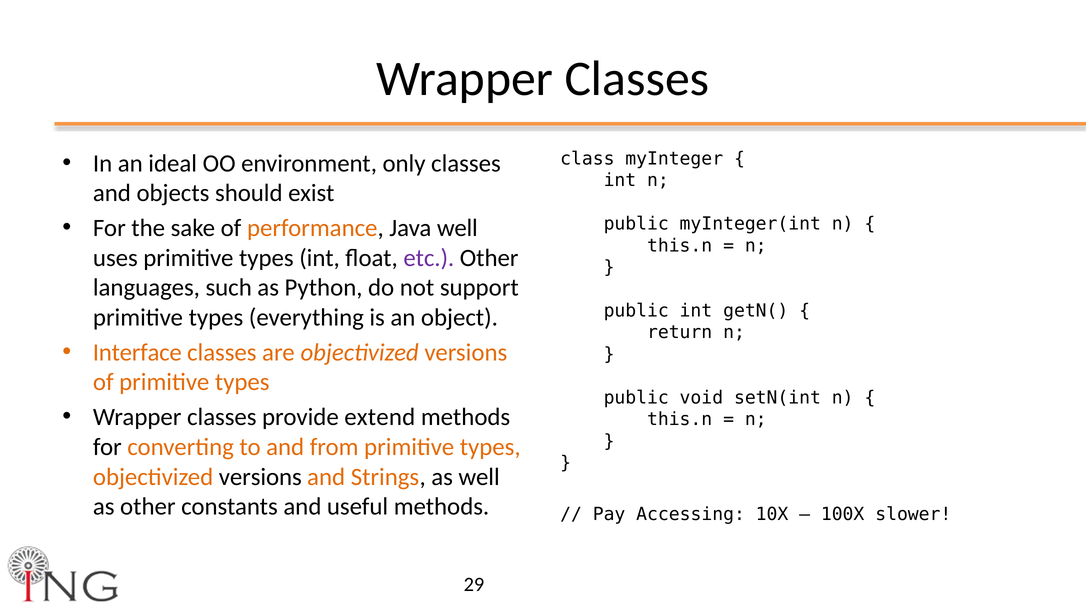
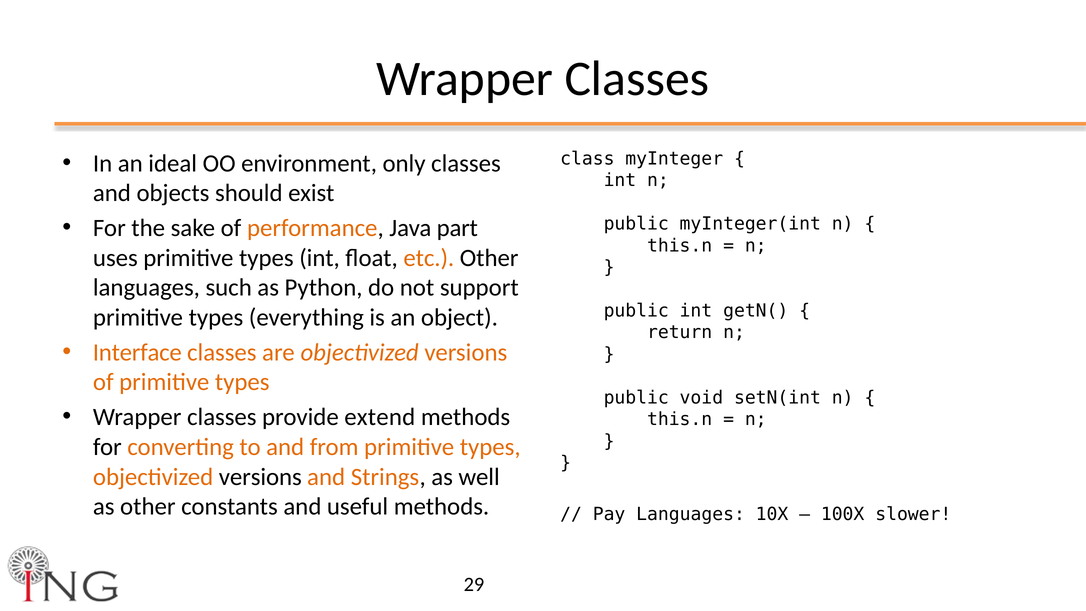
Java well: well -> part
etc colour: purple -> orange
Pay Accessing: Accessing -> Languages
